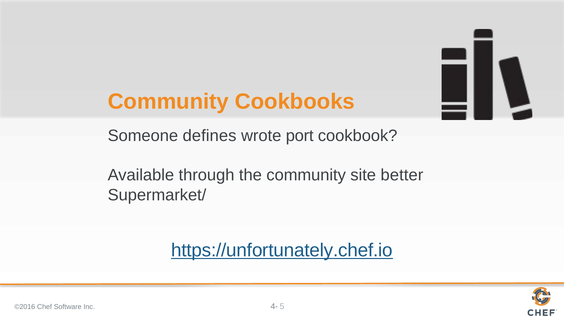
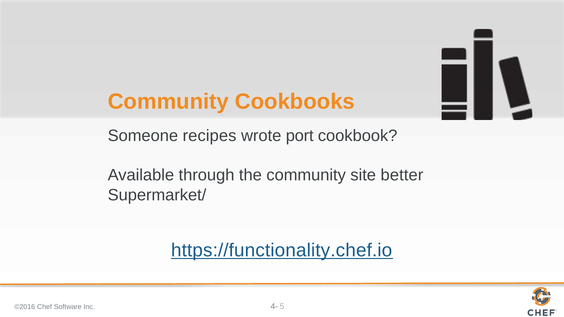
defines: defines -> recipes
https://unfortunately.chef.io: https://unfortunately.chef.io -> https://functionality.chef.io
